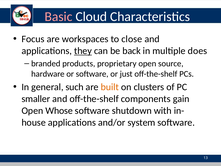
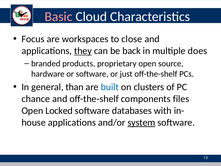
such: such -> than
built colour: orange -> blue
smaller: smaller -> chance
gain: gain -> files
Whose: Whose -> Locked
shutdown: shutdown -> databases
system underline: none -> present
